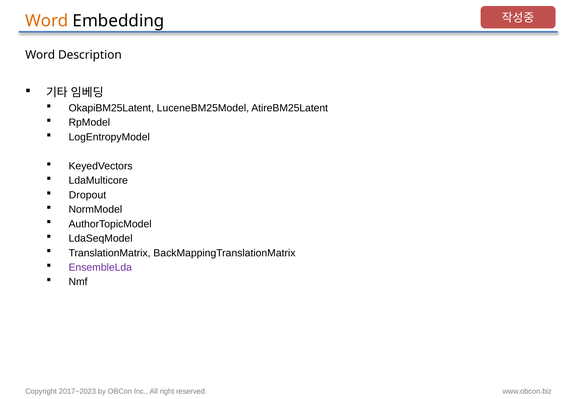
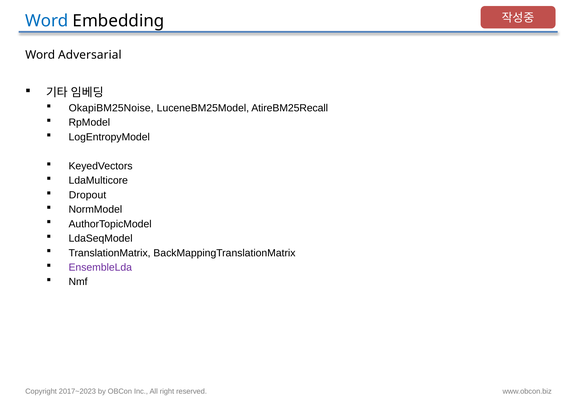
Word at (47, 21) colour: orange -> blue
Description: Description -> Adversarial
OkapiBM25Latent: OkapiBM25Latent -> OkapiBM25Noise
AtireBM25Latent: AtireBM25Latent -> AtireBM25Recall
